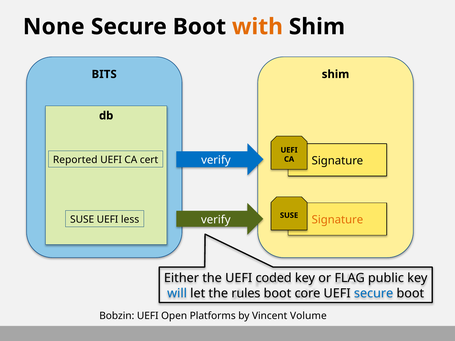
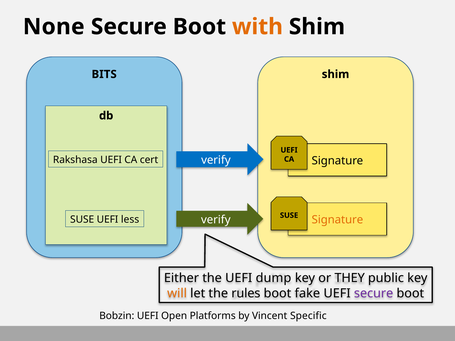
Reported: Reported -> Rakshasa
coded: coded -> dump
FLAG: FLAG -> THEY
will colour: blue -> orange
core: core -> fake
secure at (374, 293) colour: blue -> purple
Volume: Volume -> Specific
